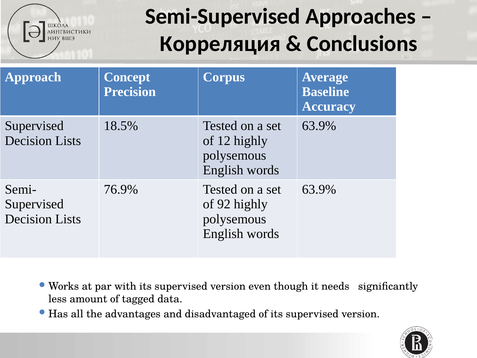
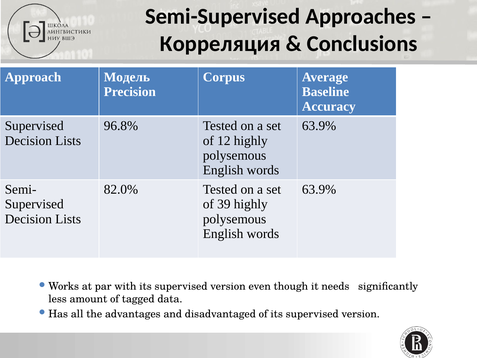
Concept: Concept -> Модель
18.5%: 18.5% -> 96.8%
76.9%: 76.9% -> 82.0%
92: 92 -> 39
